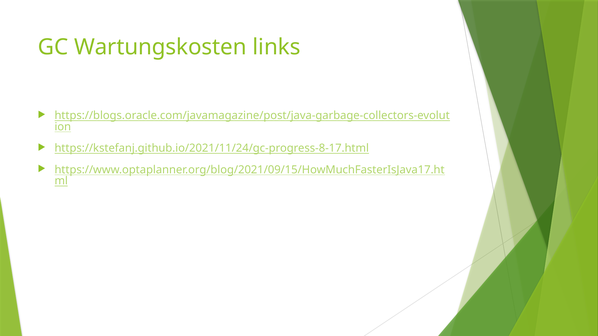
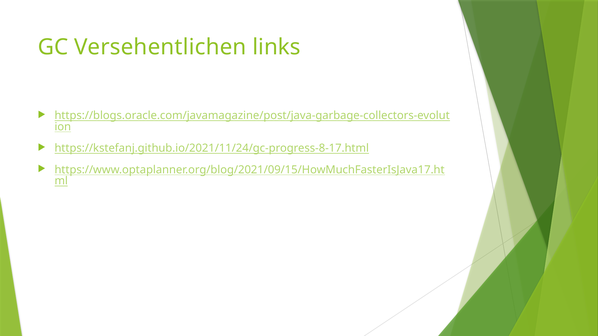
Wartungskosten: Wartungskosten -> Versehentlichen
